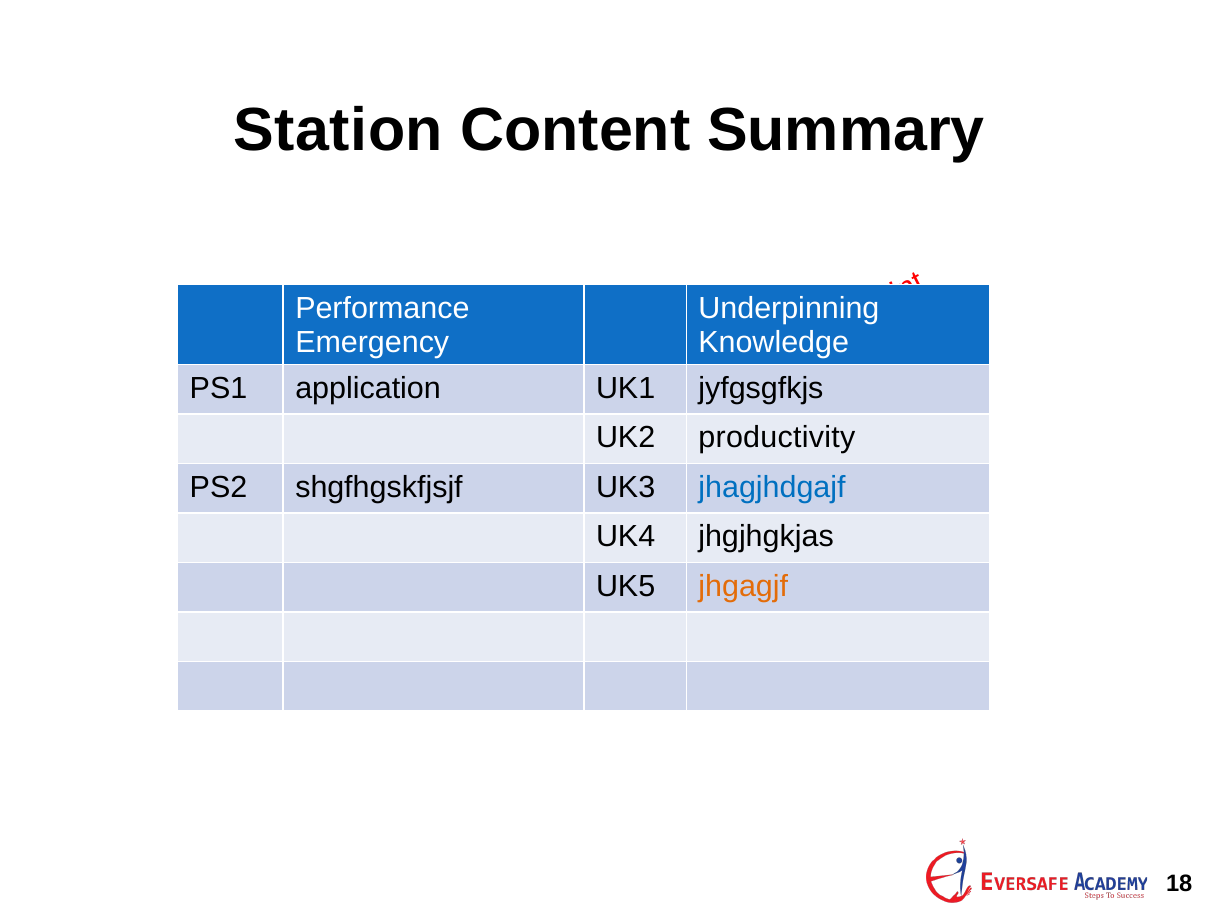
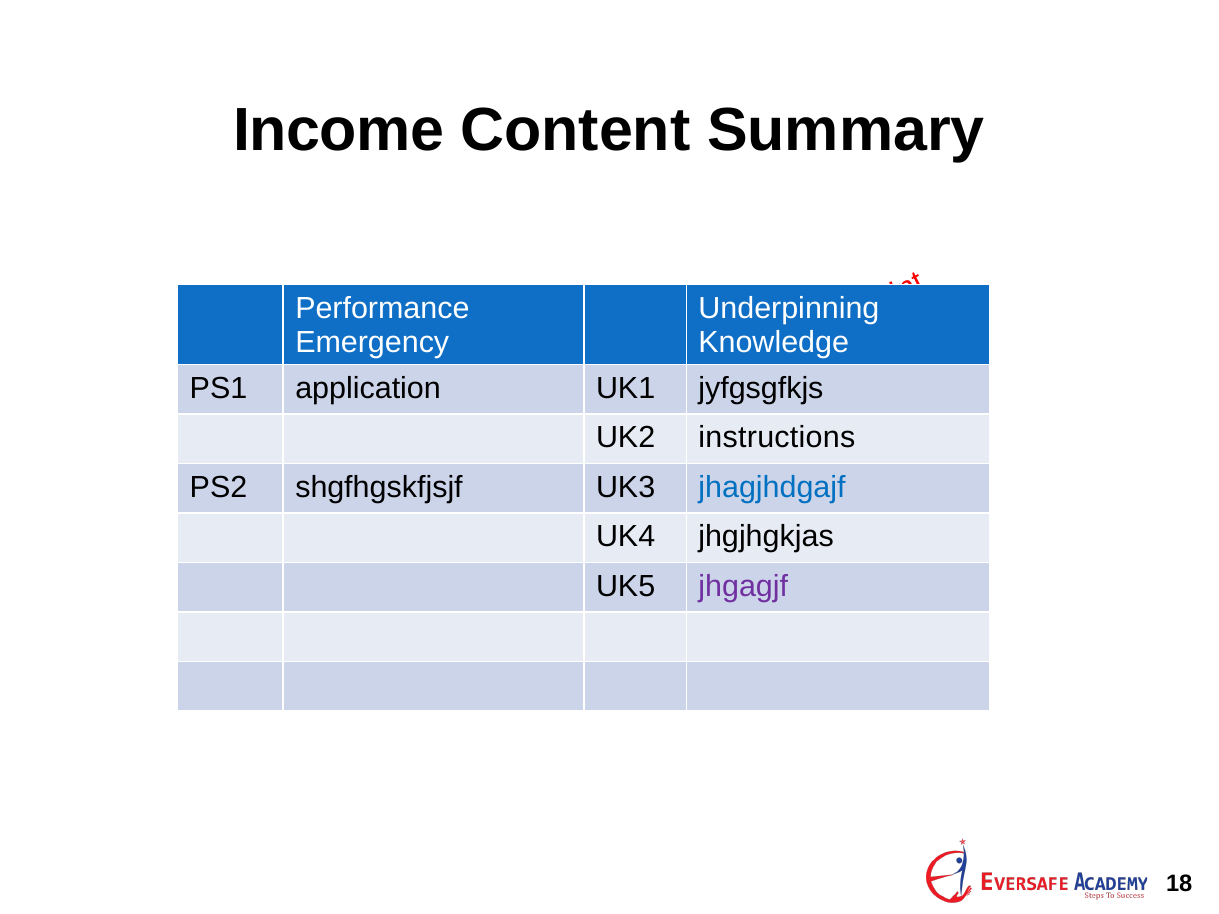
Station: Station -> Income
productivity: productivity -> instructions
jhgagjf colour: orange -> purple
